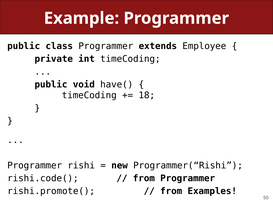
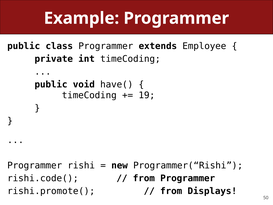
18: 18 -> 19
Examples: Examples -> Displays
